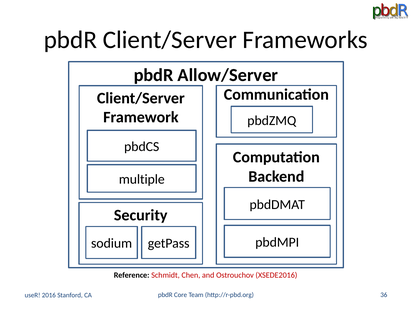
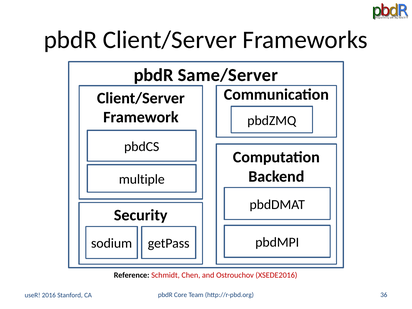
Allow/Server: Allow/Server -> Same/Server
